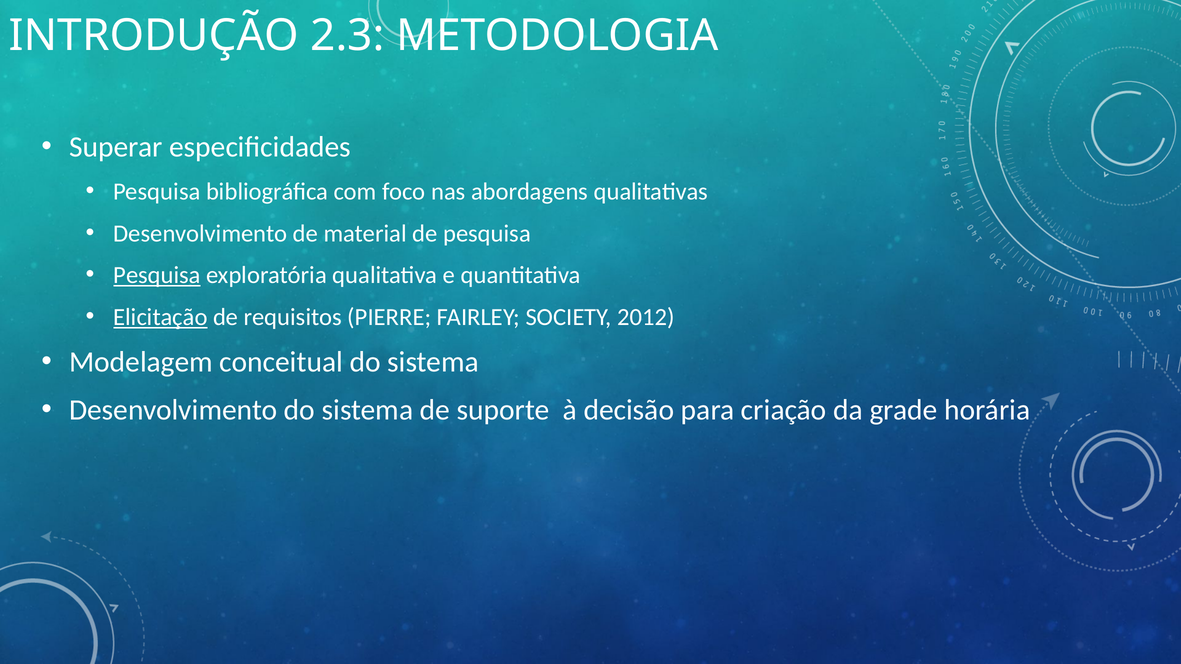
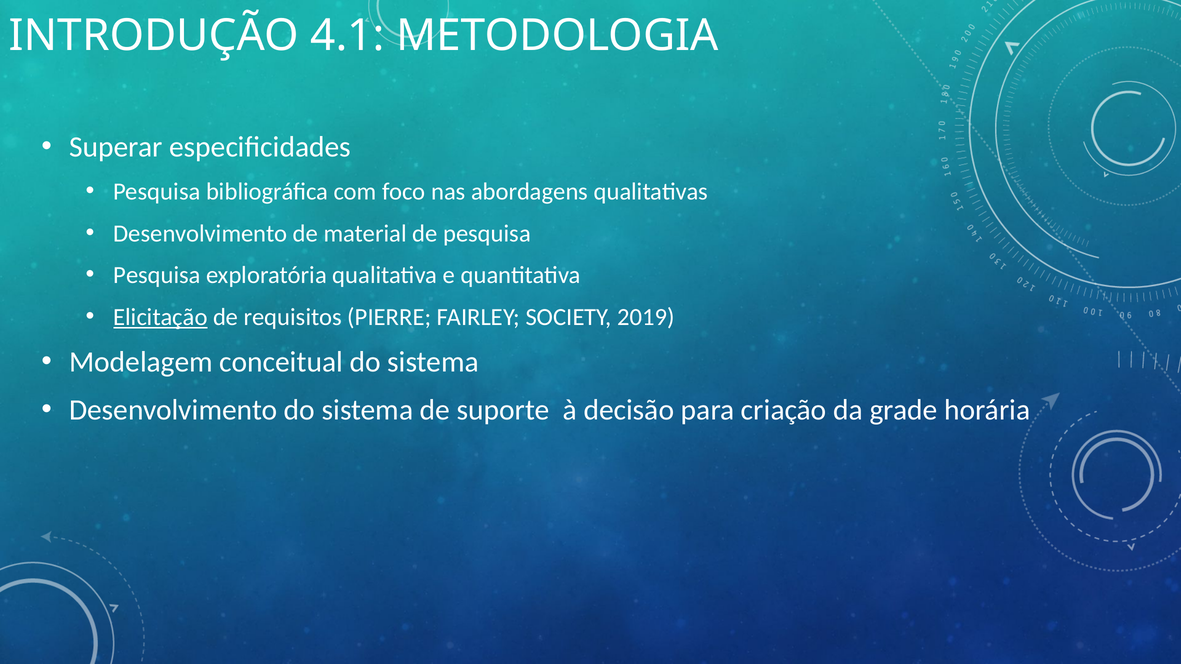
2.3: 2.3 -> 4.1
Pesquisa at (157, 275) underline: present -> none
2012: 2012 -> 2019
